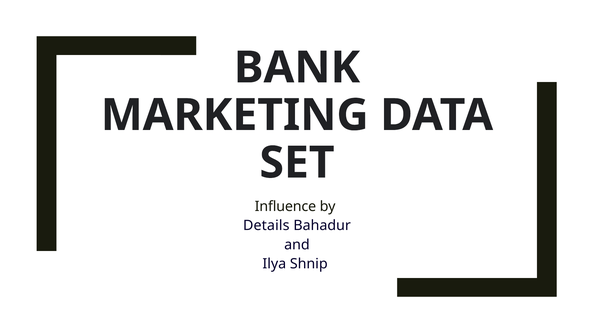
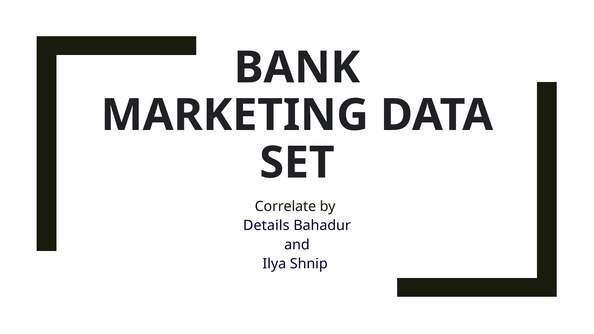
Influence: Influence -> Correlate
